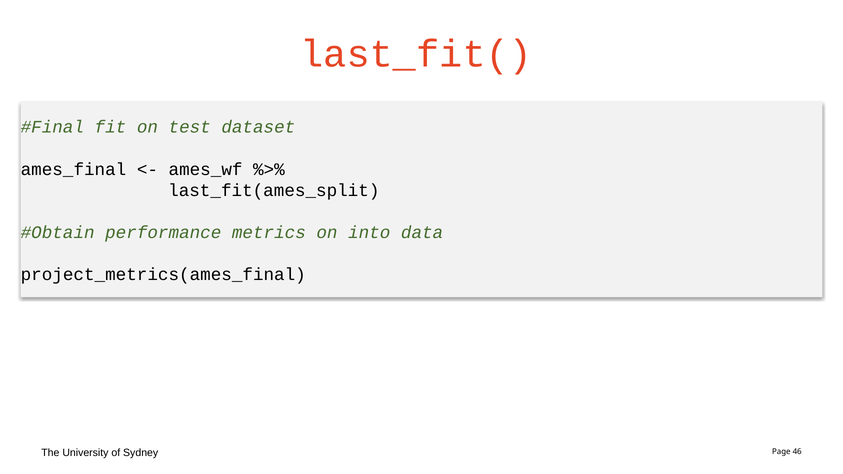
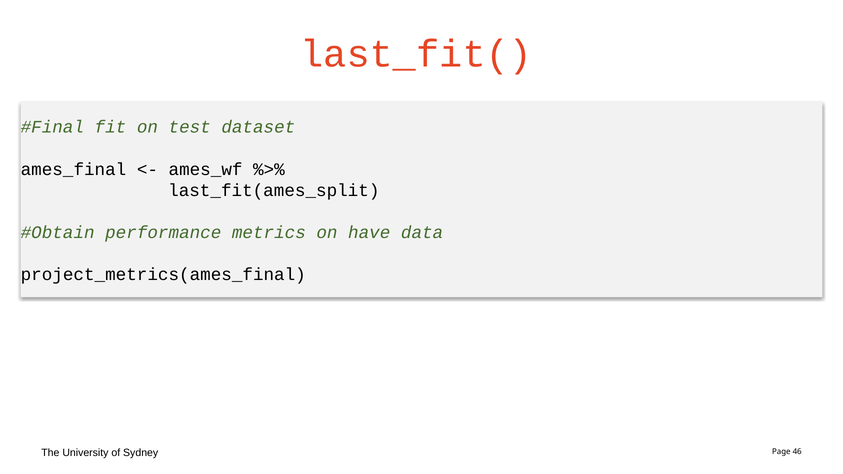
into: into -> have
